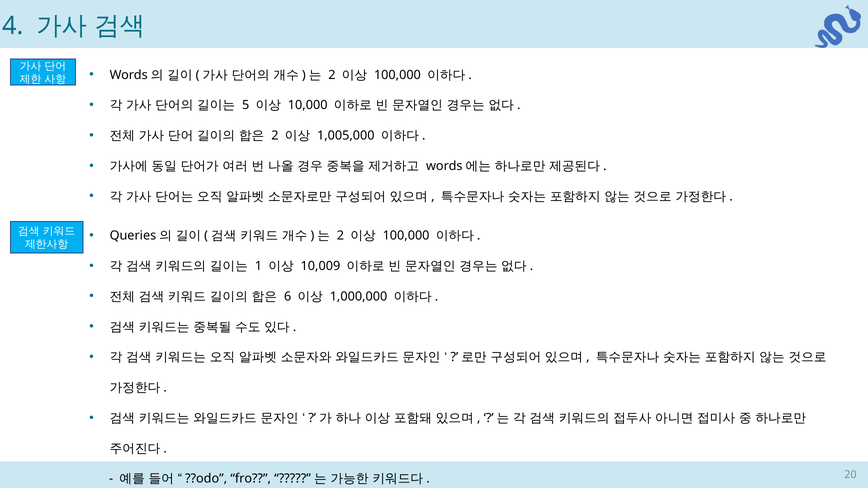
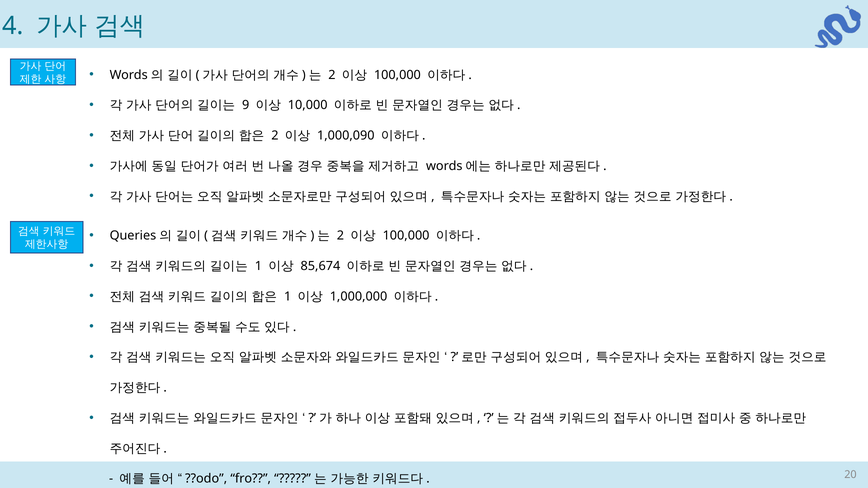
5: 5 -> 9
1,005,000: 1,005,000 -> 1,000,090
10,009: 10,009 -> 85,674
6 at (288, 297): 6 -> 1
